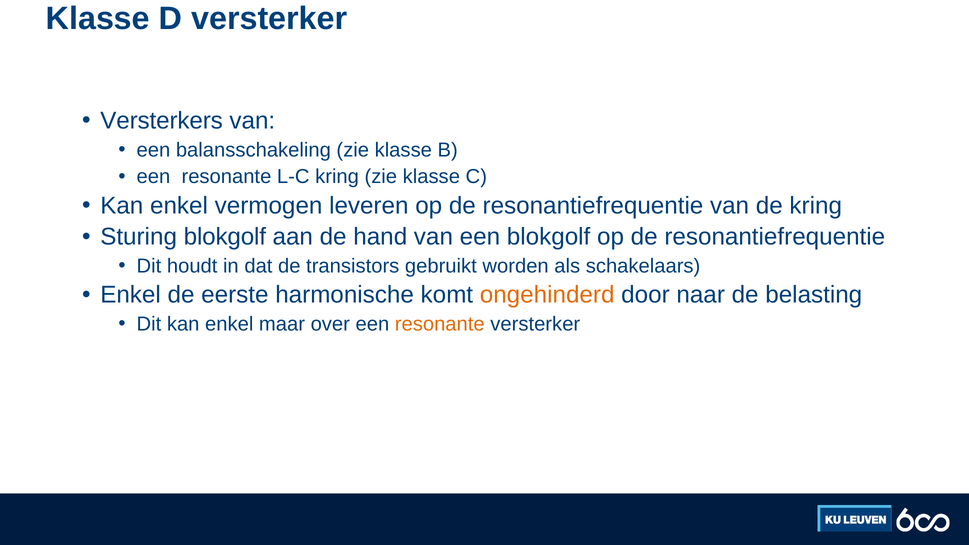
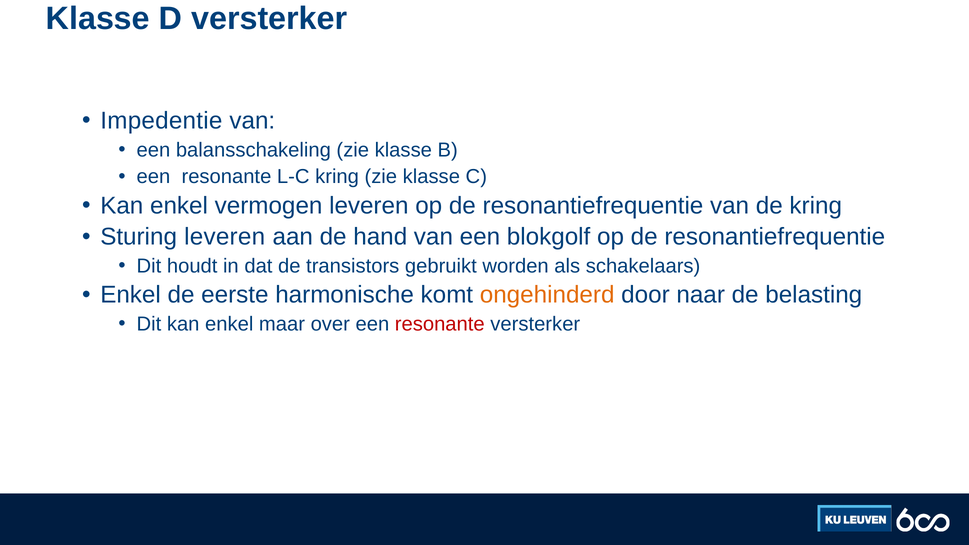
Versterkers: Versterkers -> Impedentie
Sturing blokgolf: blokgolf -> leveren
resonante at (440, 324) colour: orange -> red
